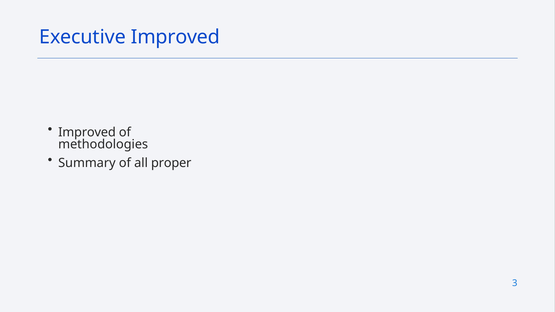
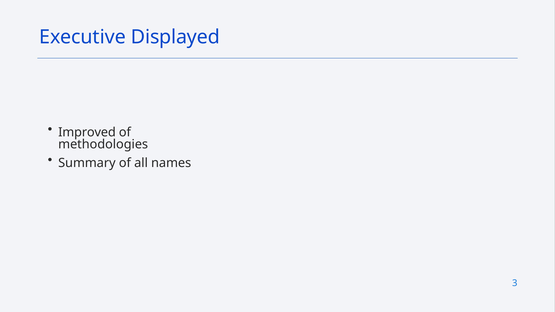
Executive Improved: Improved -> Displayed
proper: proper -> names
